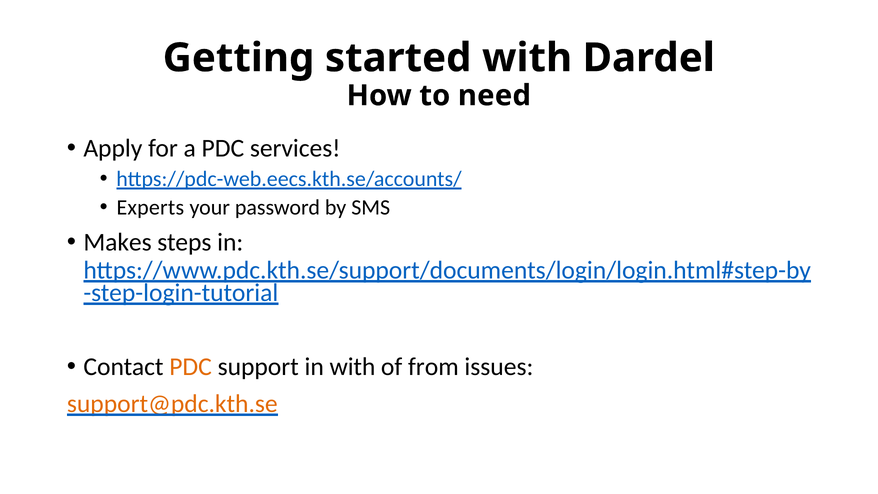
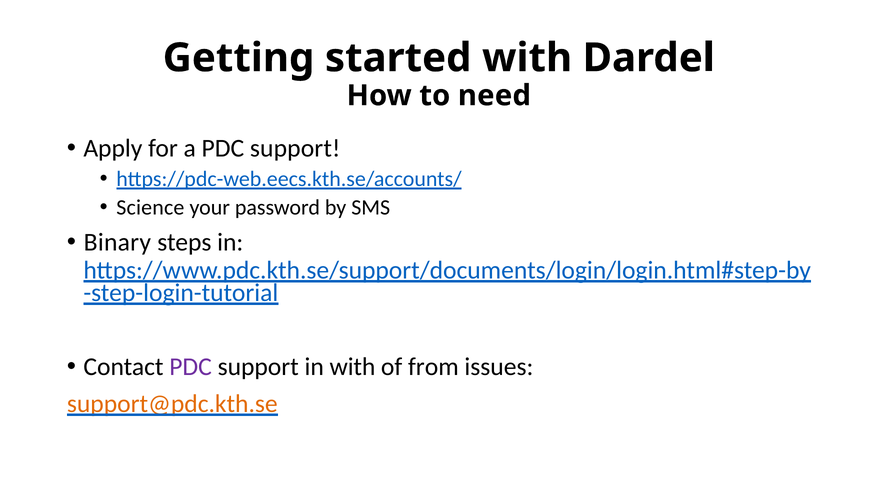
a PDC services: services -> support
Experts: Experts -> Science
Makes: Makes -> Binary
PDC at (191, 367) colour: orange -> purple
